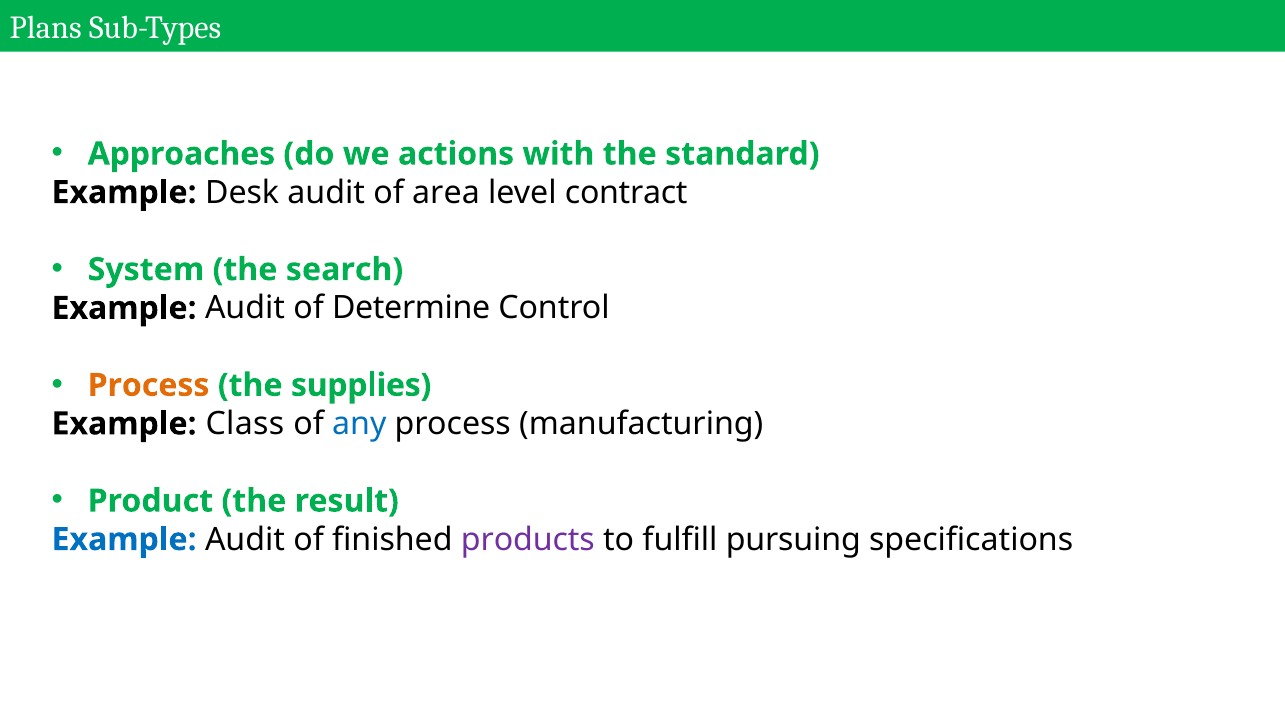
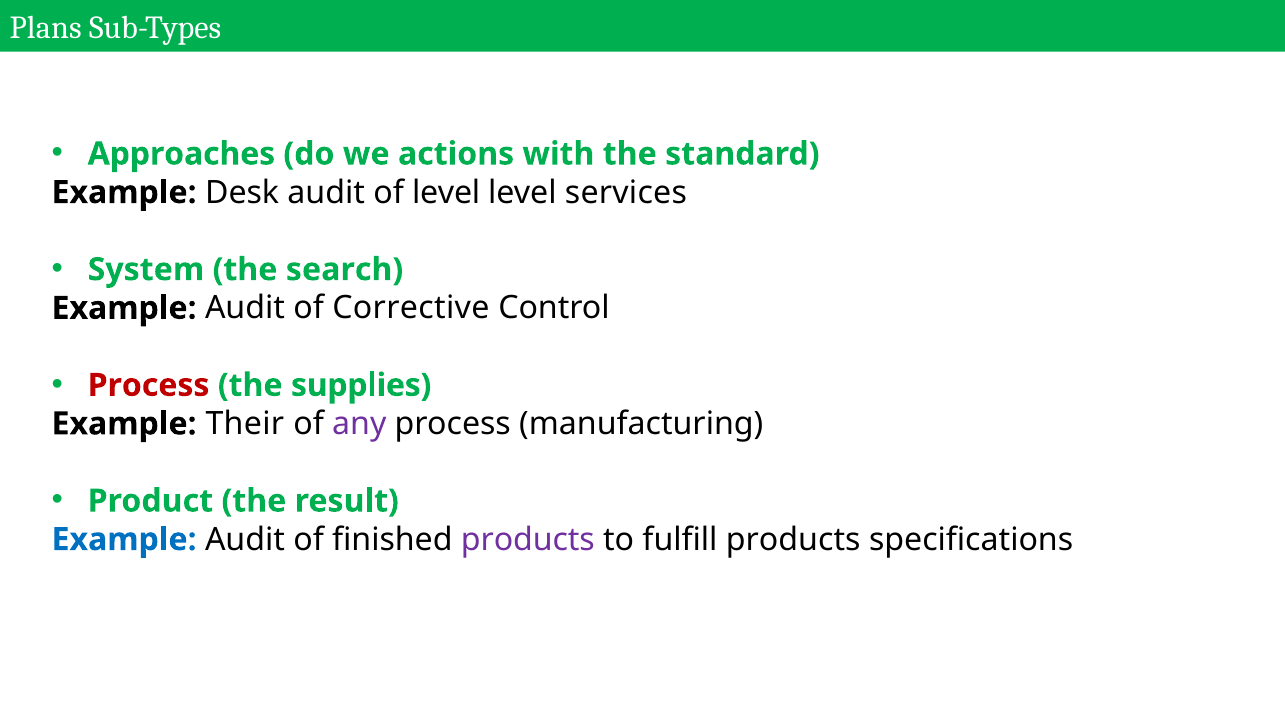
of area: area -> level
contract: contract -> services
Determine: Determine -> Corrective
Process at (149, 385) colour: orange -> red
Class: Class -> Their
any colour: blue -> purple
fulfill pursuing: pursuing -> products
